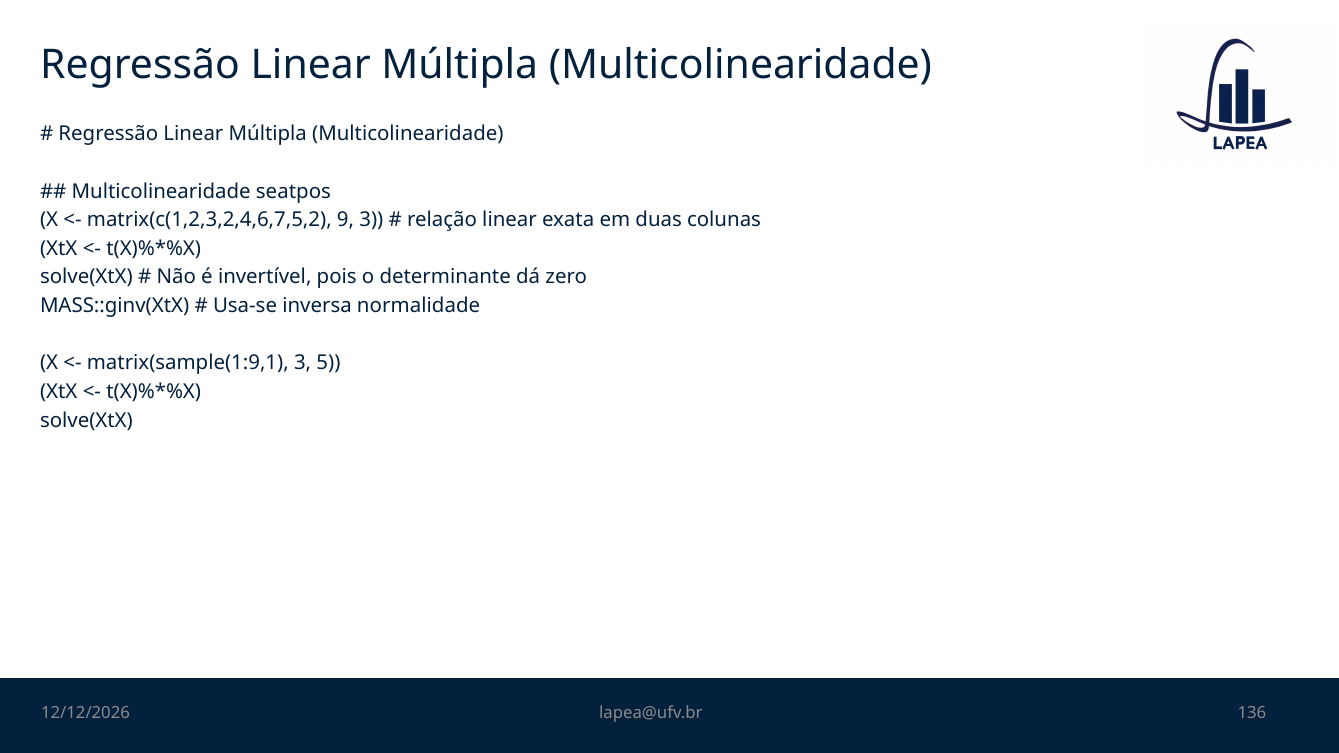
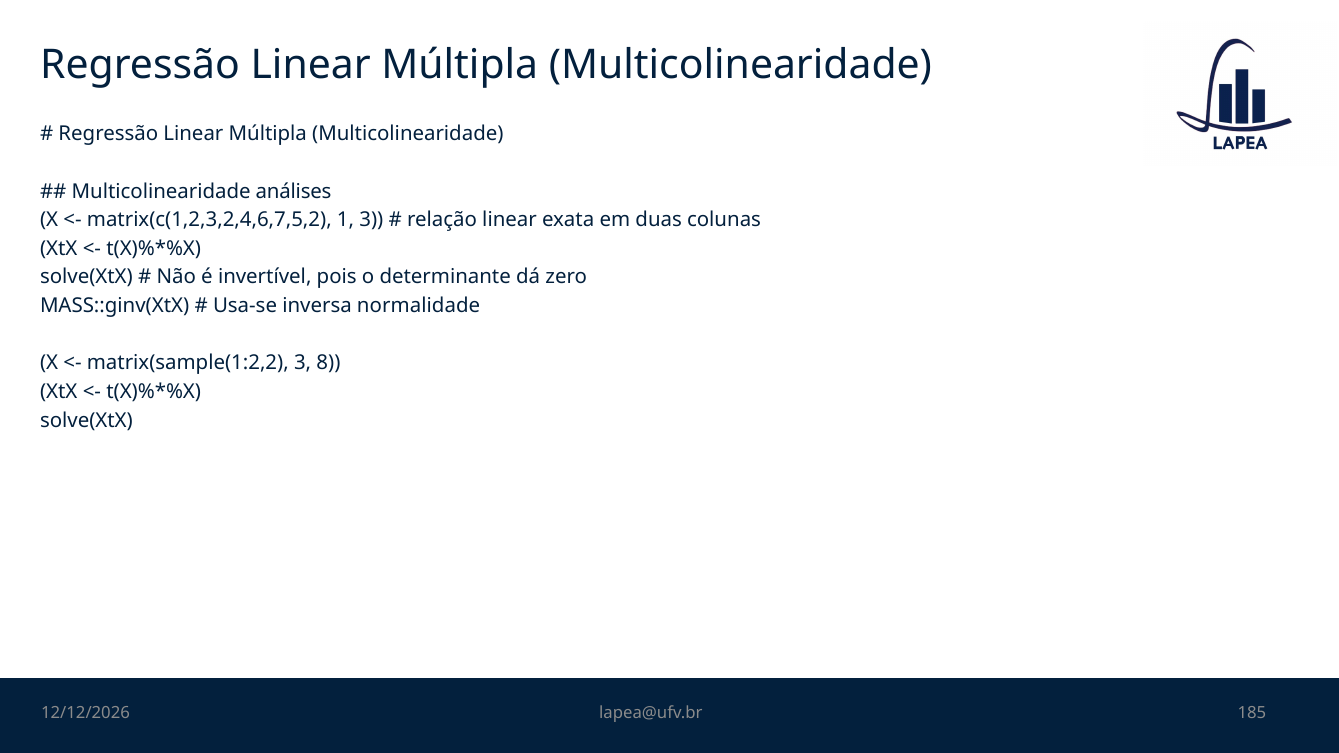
seatpos: seatpos -> análises
9: 9 -> 1
matrix(sample(1:9,1: matrix(sample(1:9,1 -> matrix(sample(1:2,2
5: 5 -> 8
136: 136 -> 185
